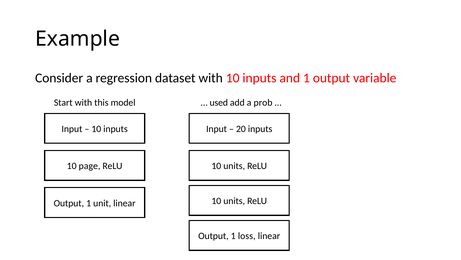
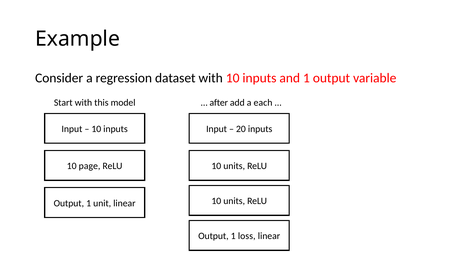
used: used -> after
prob: prob -> each
